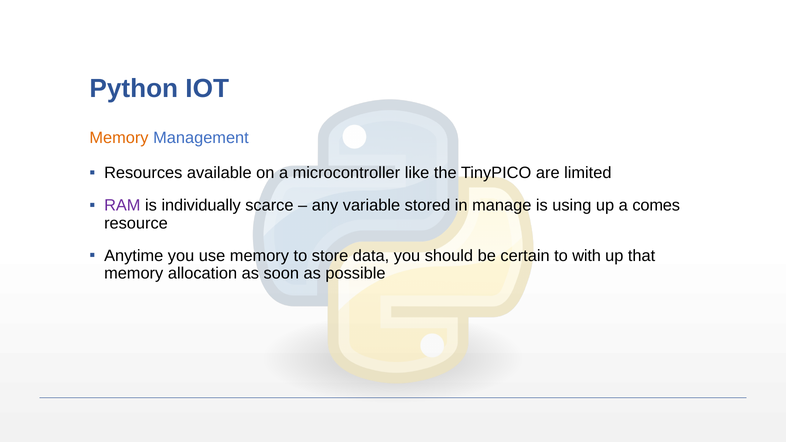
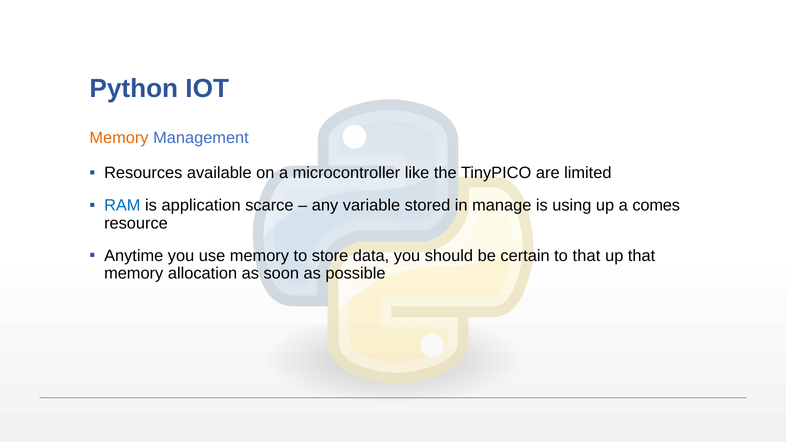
RAM colour: purple -> blue
individually: individually -> application
to with: with -> that
